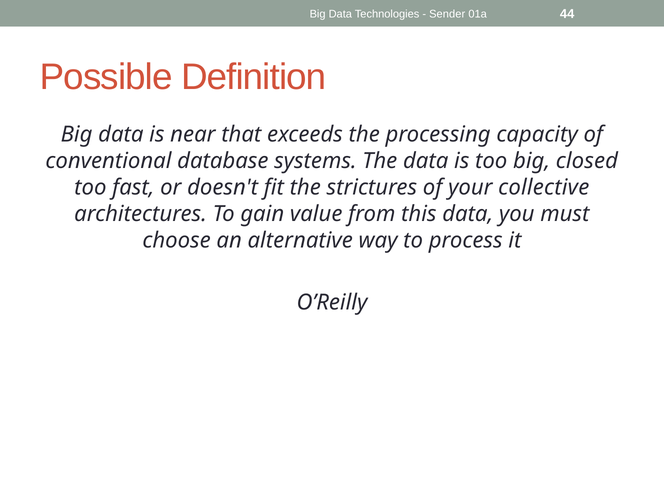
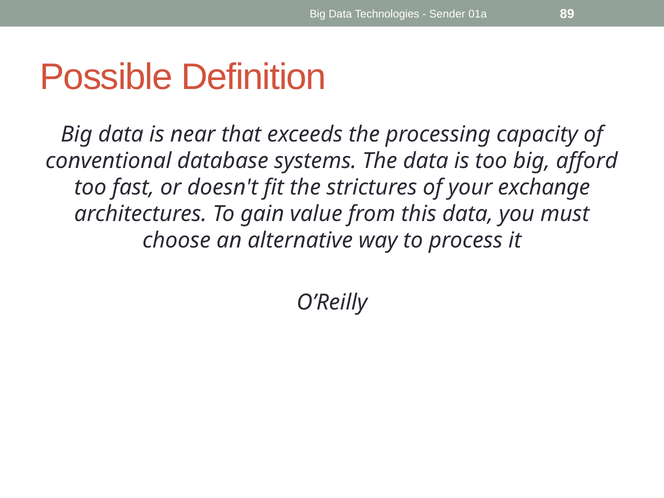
44: 44 -> 89
closed: closed -> afford
collective: collective -> exchange
